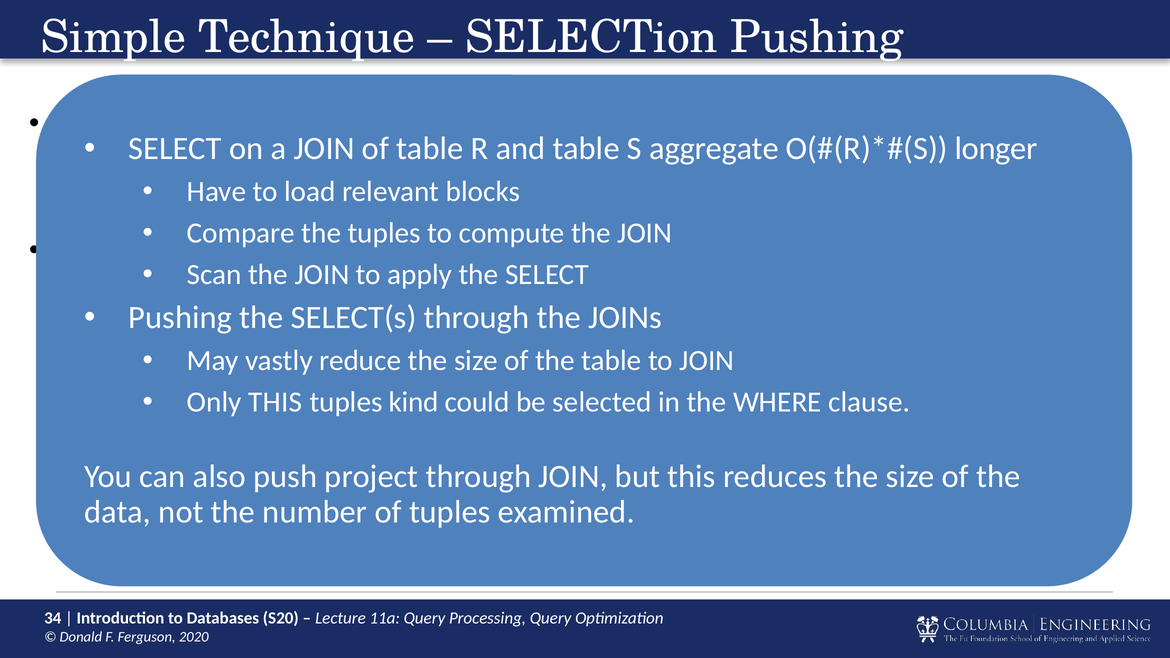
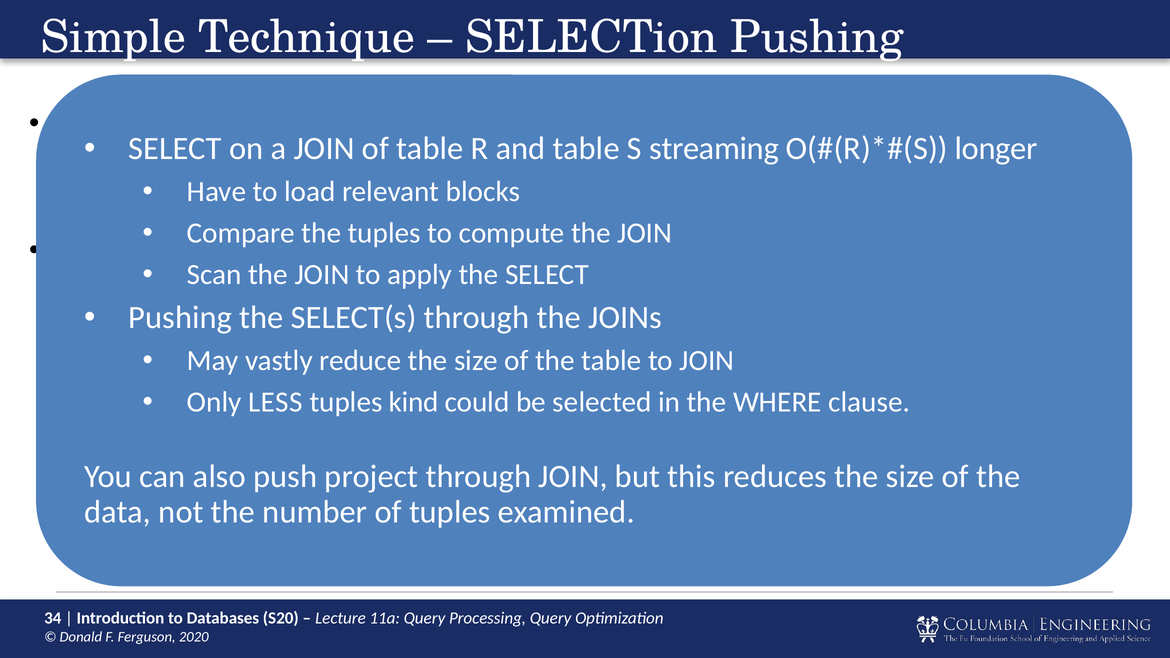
aggregate: aggregate -> streaming
THIS at (275, 402): THIS -> LESS
